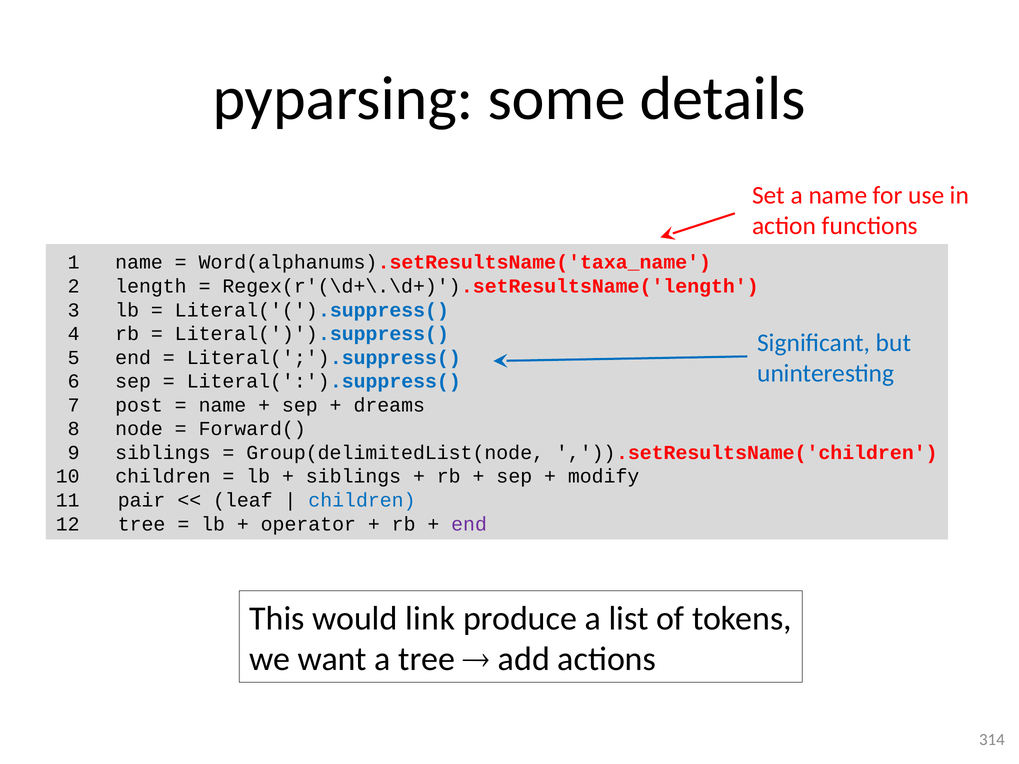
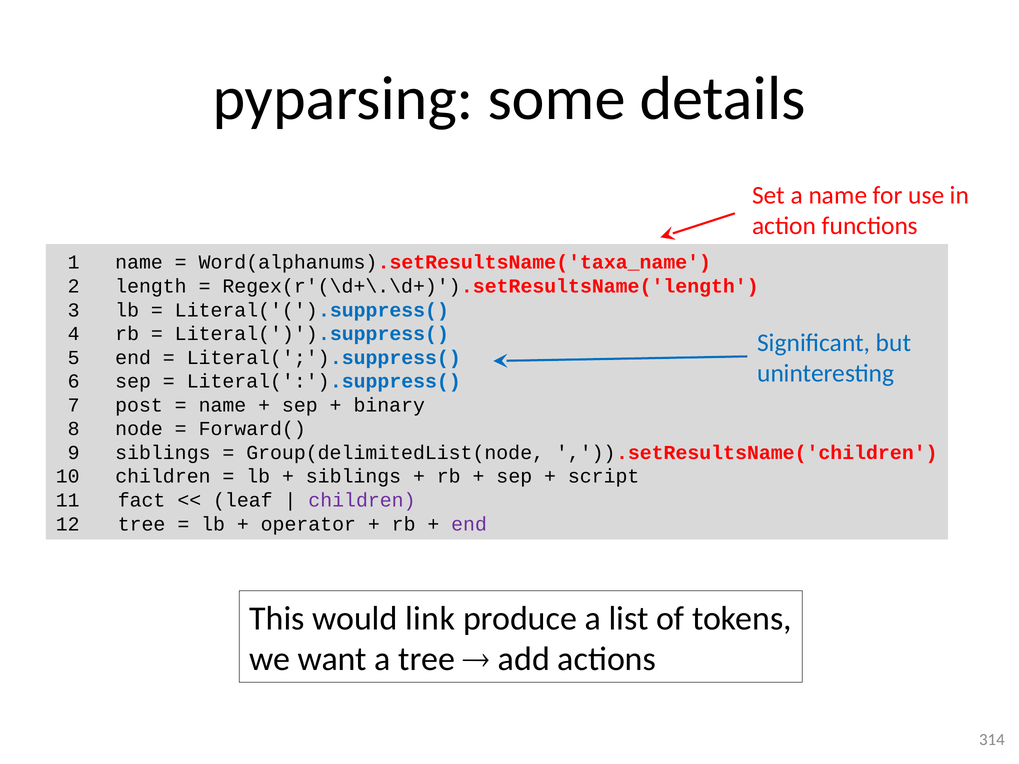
dreams: dreams -> binary
modify: modify -> script
pair: pair -> fact
children at (362, 500) colour: blue -> purple
